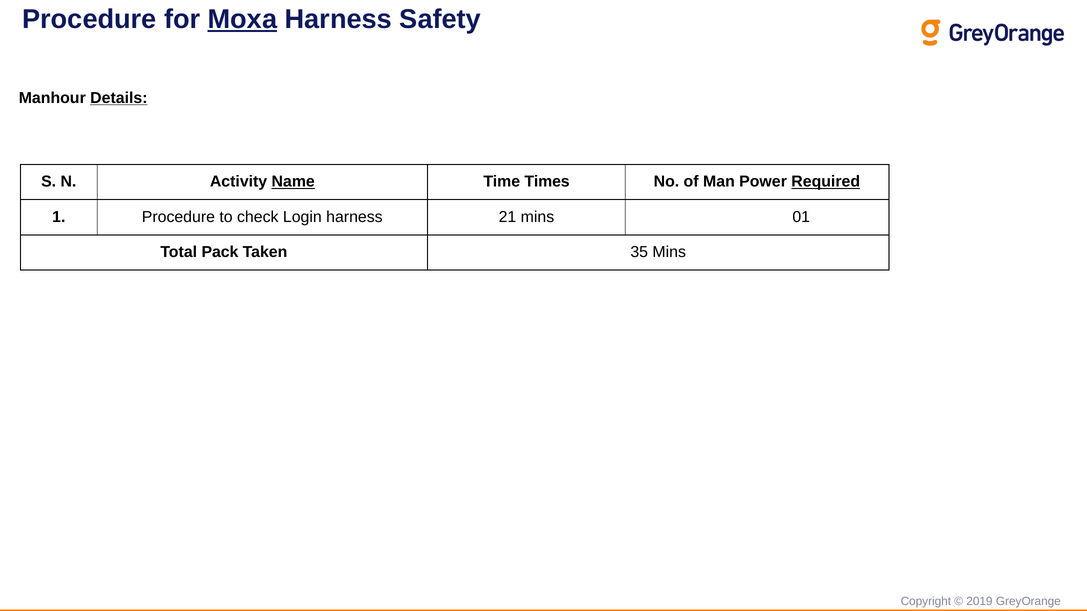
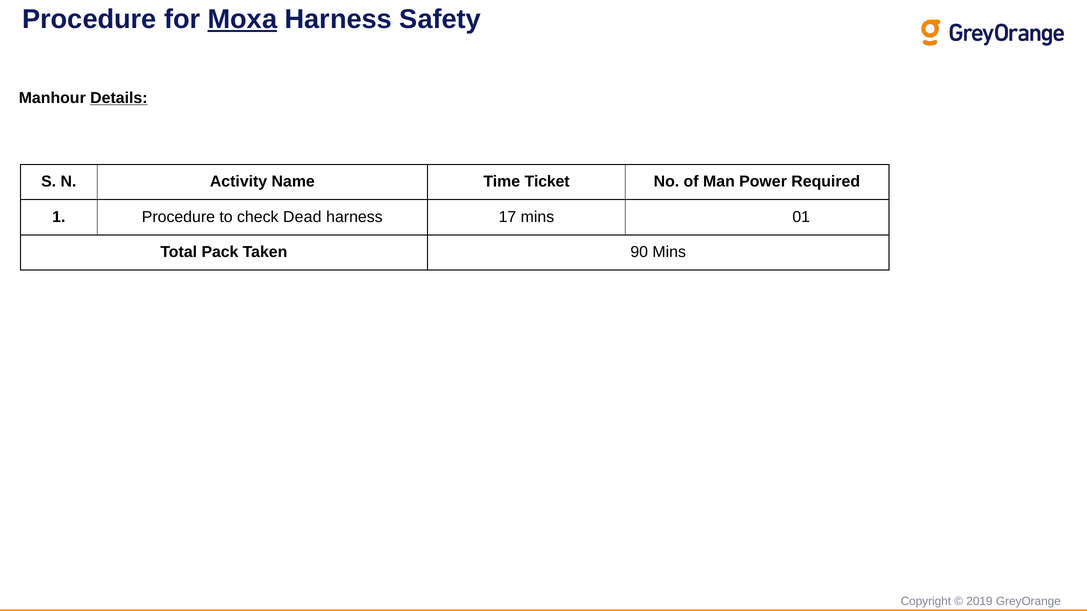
Name underline: present -> none
Times: Times -> Ticket
Required underline: present -> none
Login: Login -> Dead
21: 21 -> 17
35: 35 -> 90
